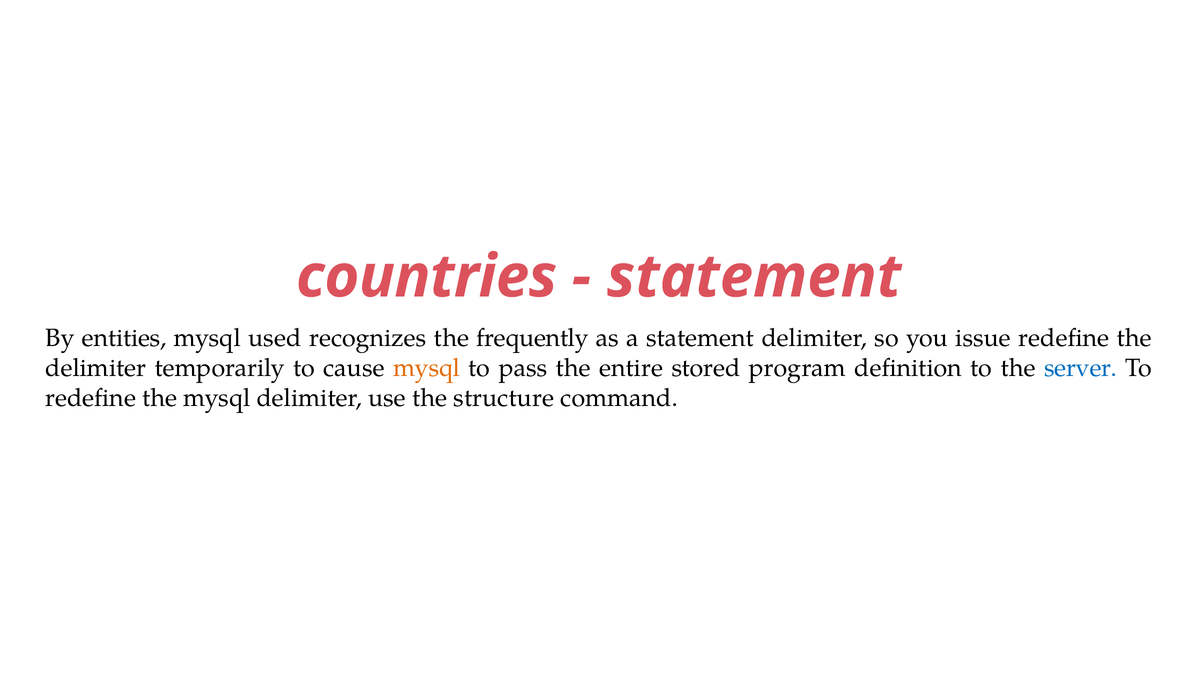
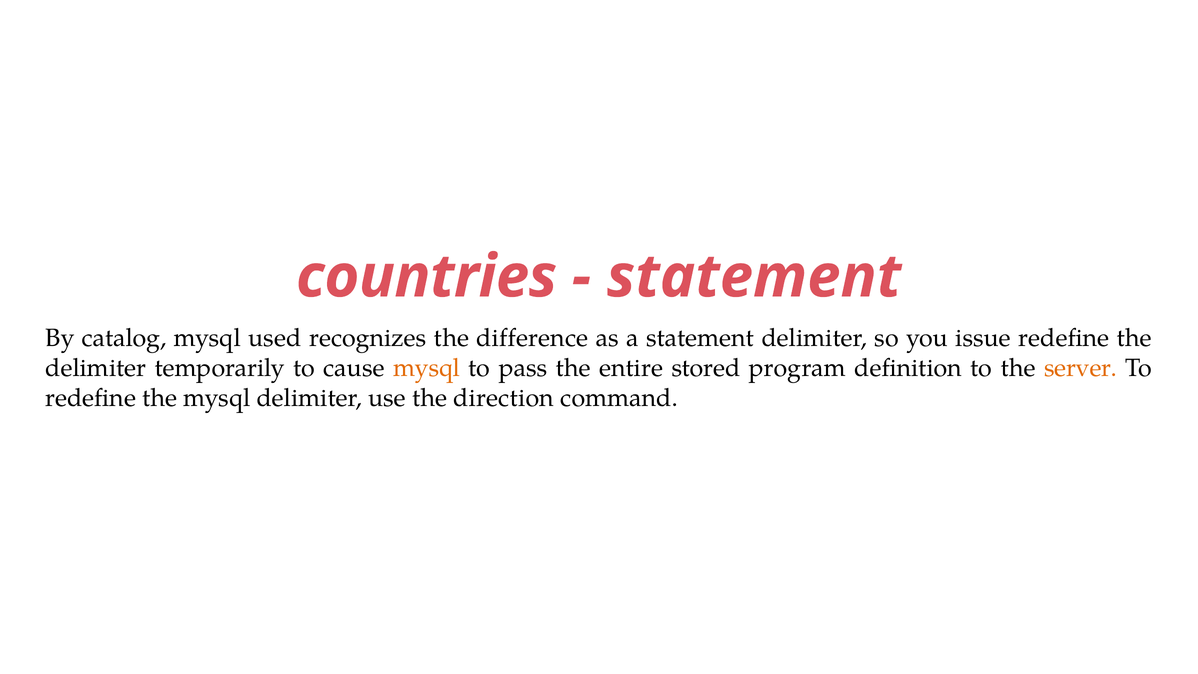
entities: entities -> catalog
frequently: frequently -> difference
server colour: blue -> orange
structure: structure -> direction
